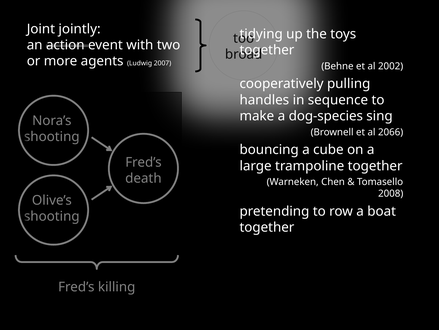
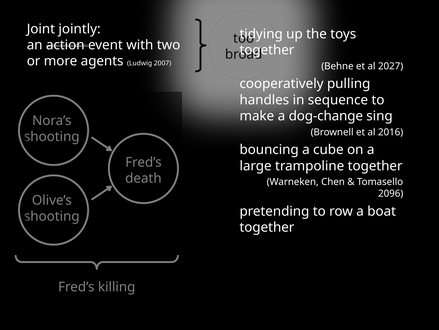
2002: 2002 -> 2027
dog-species: dog-species -> dog-change
2066: 2066 -> 2016
2008: 2008 -> 2096
